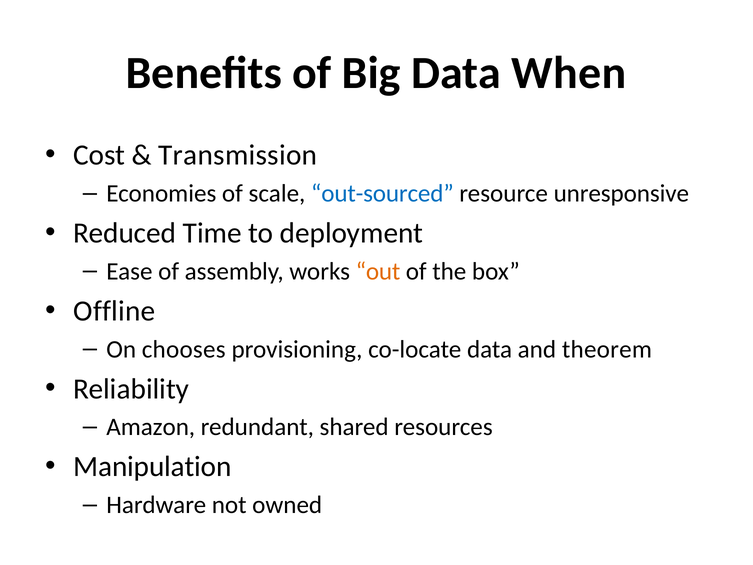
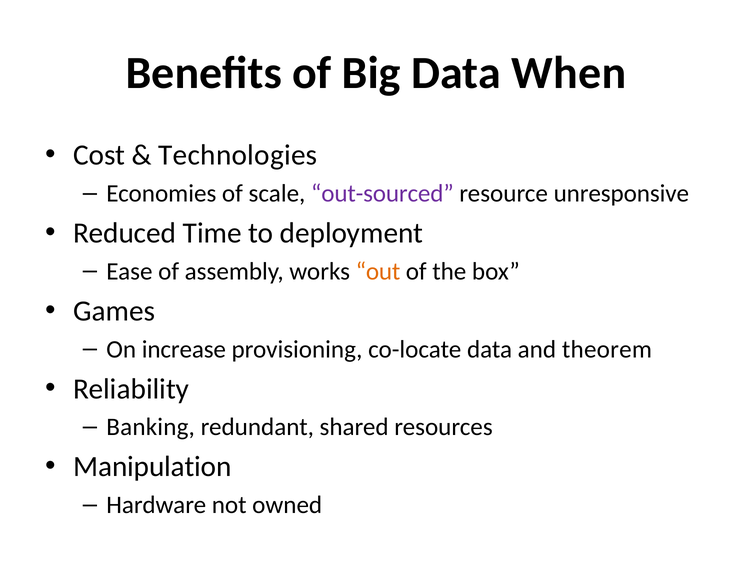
Transmission: Transmission -> Technologies
out-sourced colour: blue -> purple
Offline: Offline -> Games
chooses: chooses -> increase
Amazon: Amazon -> Banking
